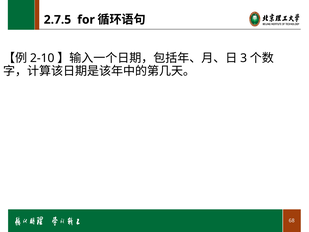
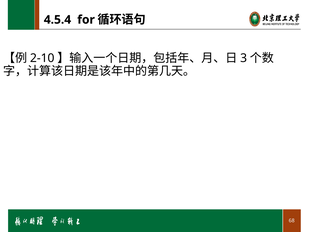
2.7.5: 2.7.5 -> 4.5.4
